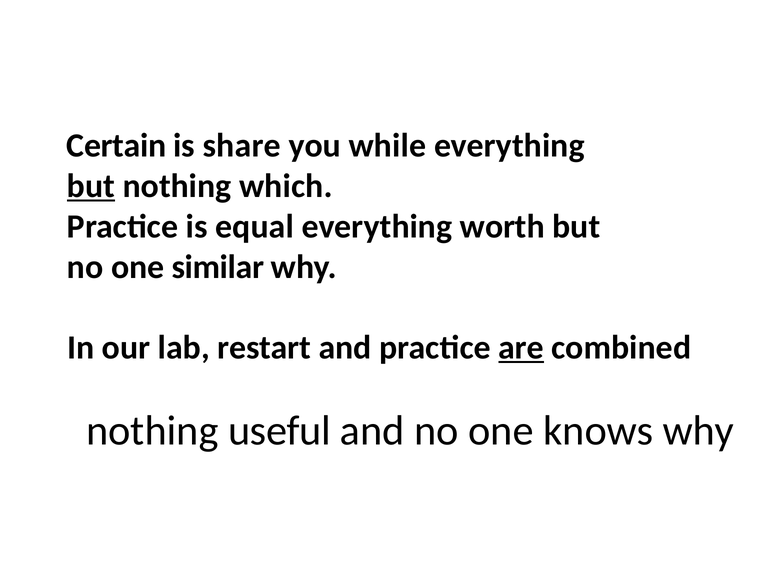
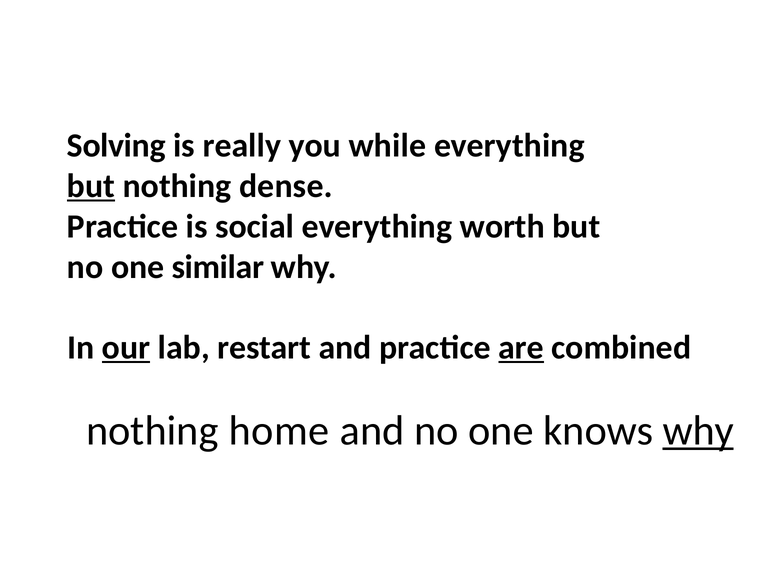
Certain: Certain -> Solving
share: share -> really
which: which -> dense
equal: equal -> social
our underline: none -> present
useful: useful -> home
why at (698, 431) underline: none -> present
